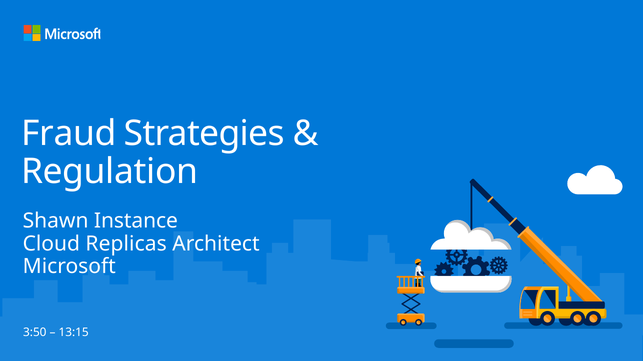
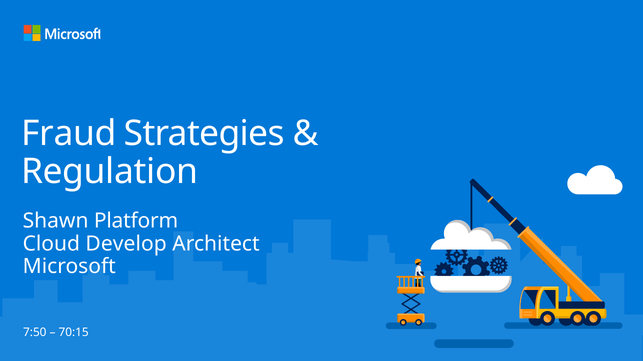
Instance: Instance -> Platform
Replicas: Replicas -> Develop
3:50: 3:50 -> 7:50
13:15: 13:15 -> 70:15
